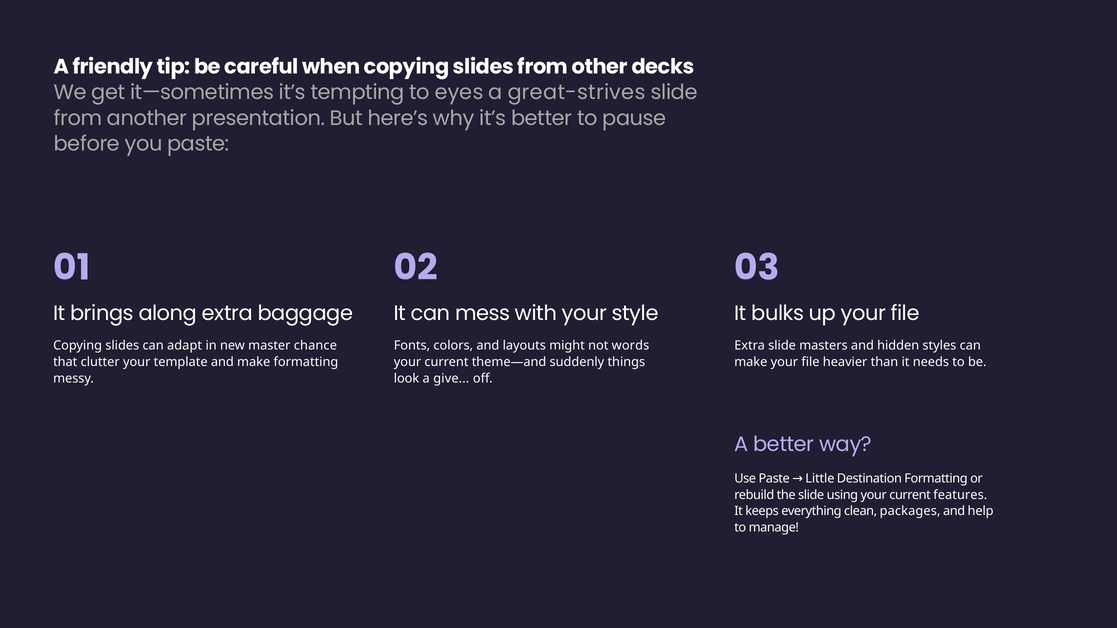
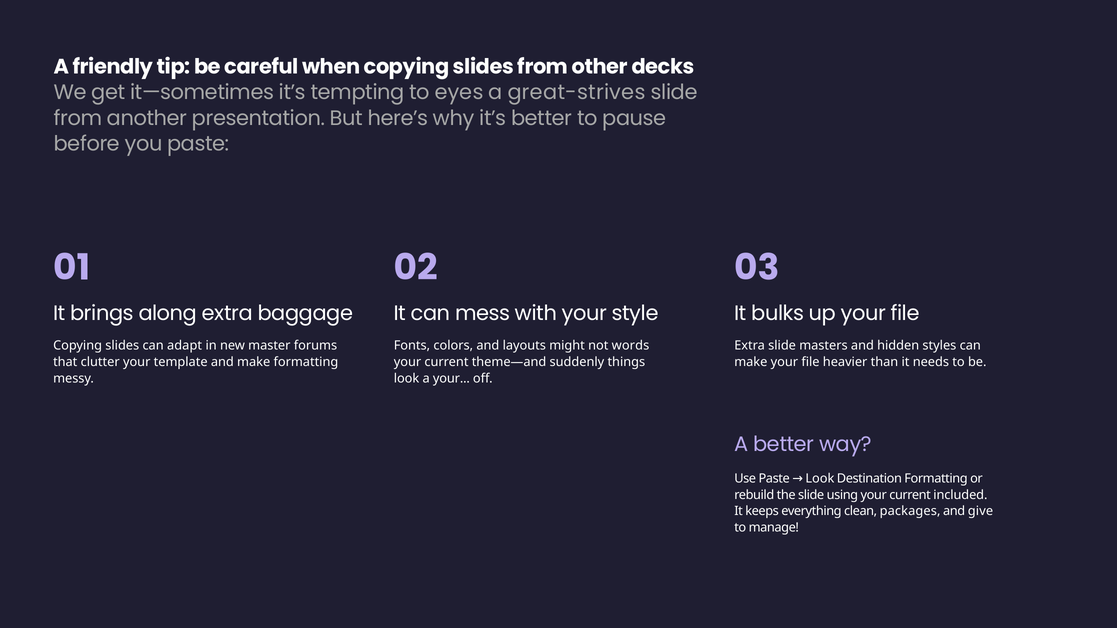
chance: chance -> forums
a give: give -> your
Paste Little: Little -> Look
features: features -> included
help: help -> give
